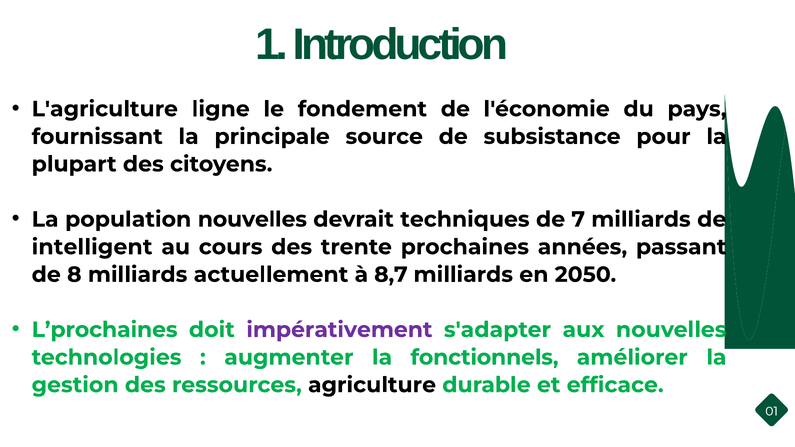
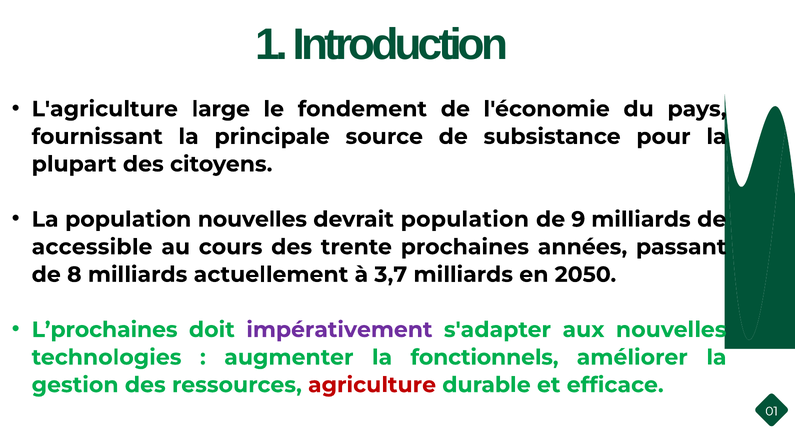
ligne: ligne -> large
devrait techniques: techniques -> population
7: 7 -> 9
intelligent: intelligent -> accessible
8,7: 8,7 -> 3,7
agriculture colour: black -> red
